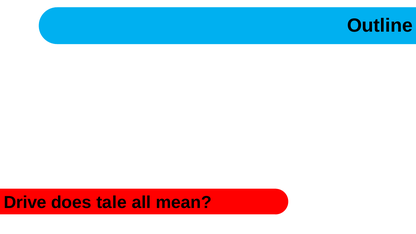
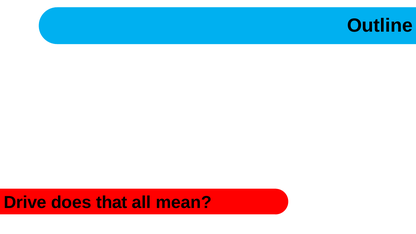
tale: tale -> that
